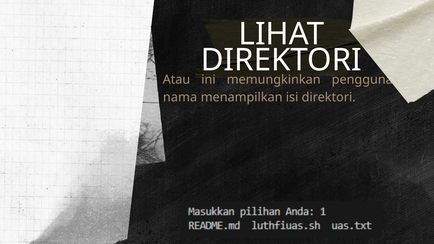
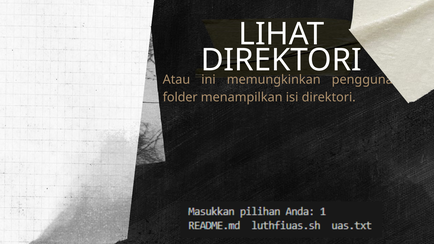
nama: nama -> folder
